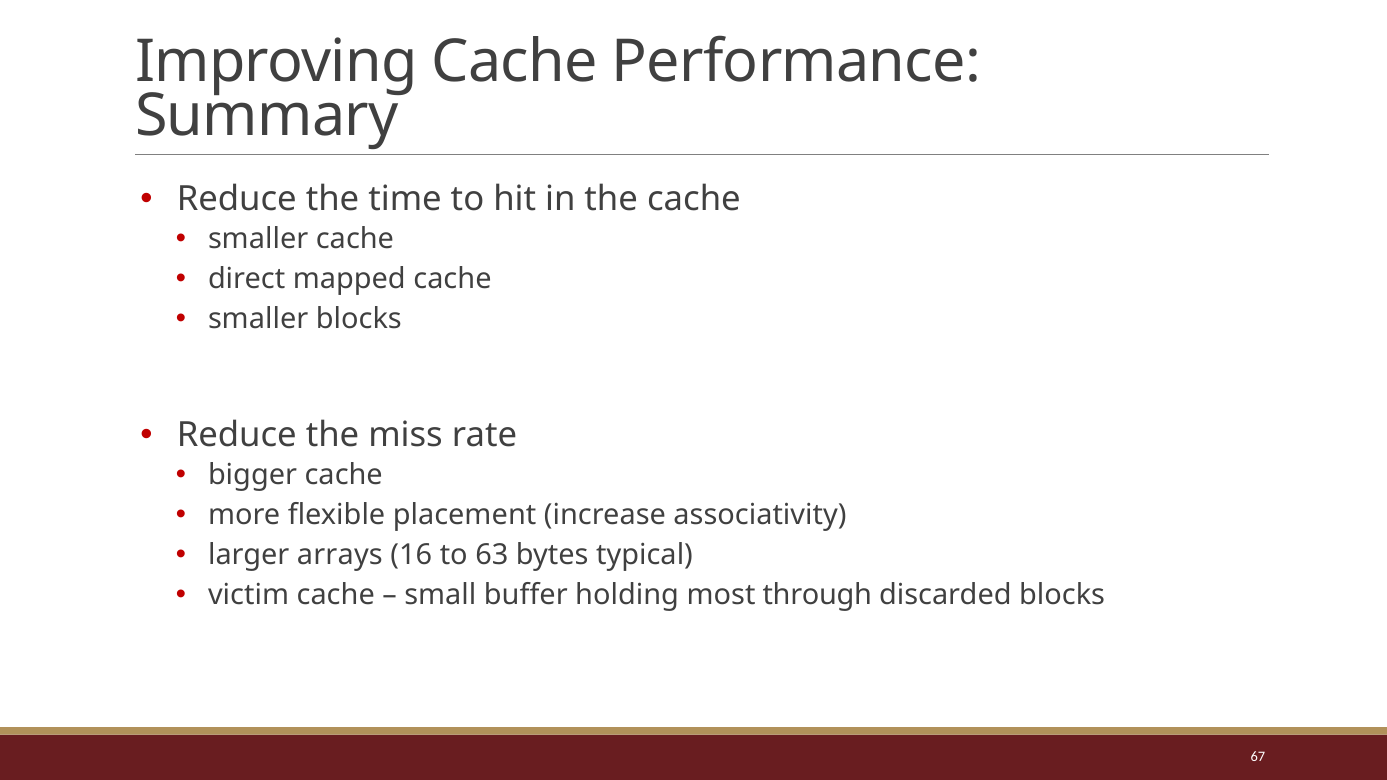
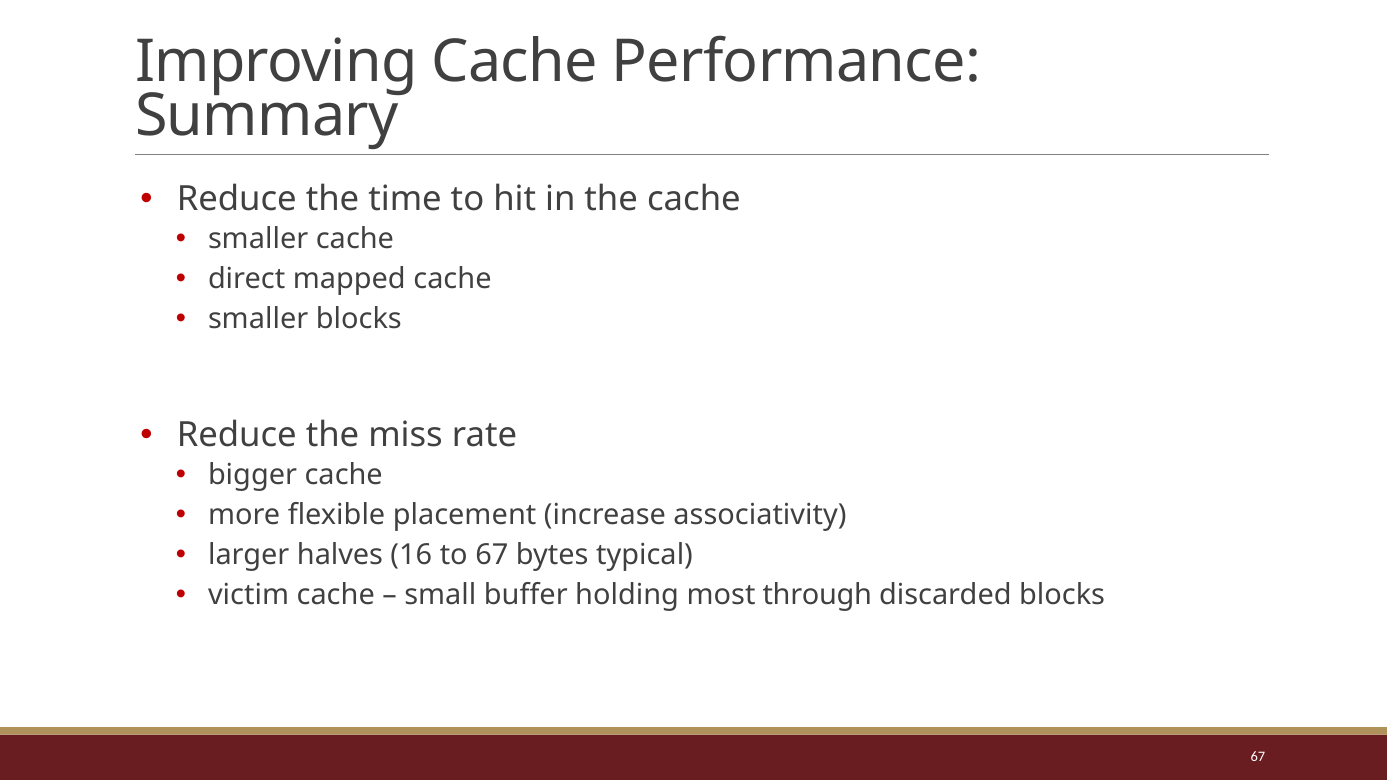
arrays: arrays -> halves
to 63: 63 -> 67
